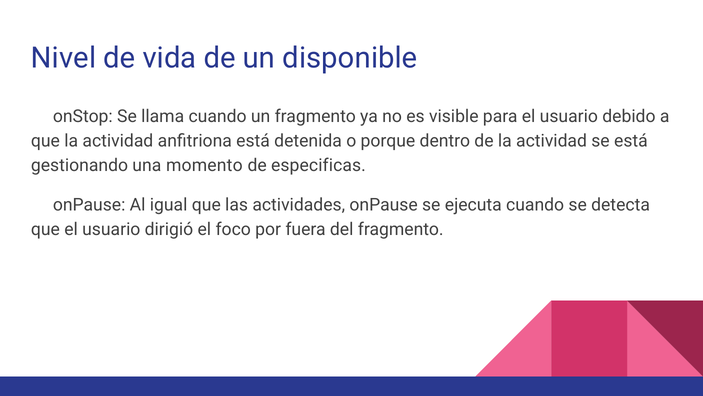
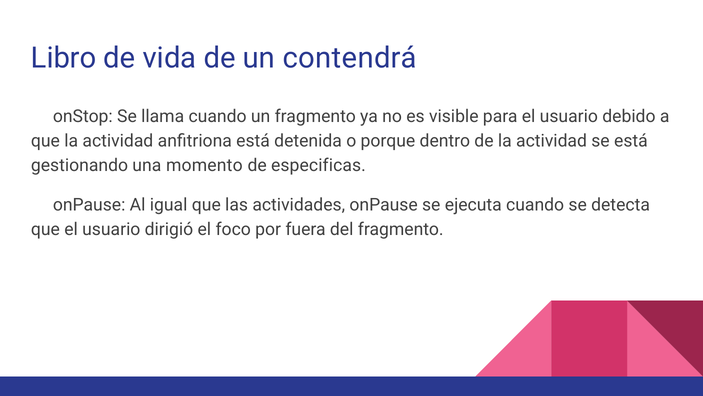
Nivel: Nivel -> Libro
disponible: disponible -> contendrá
